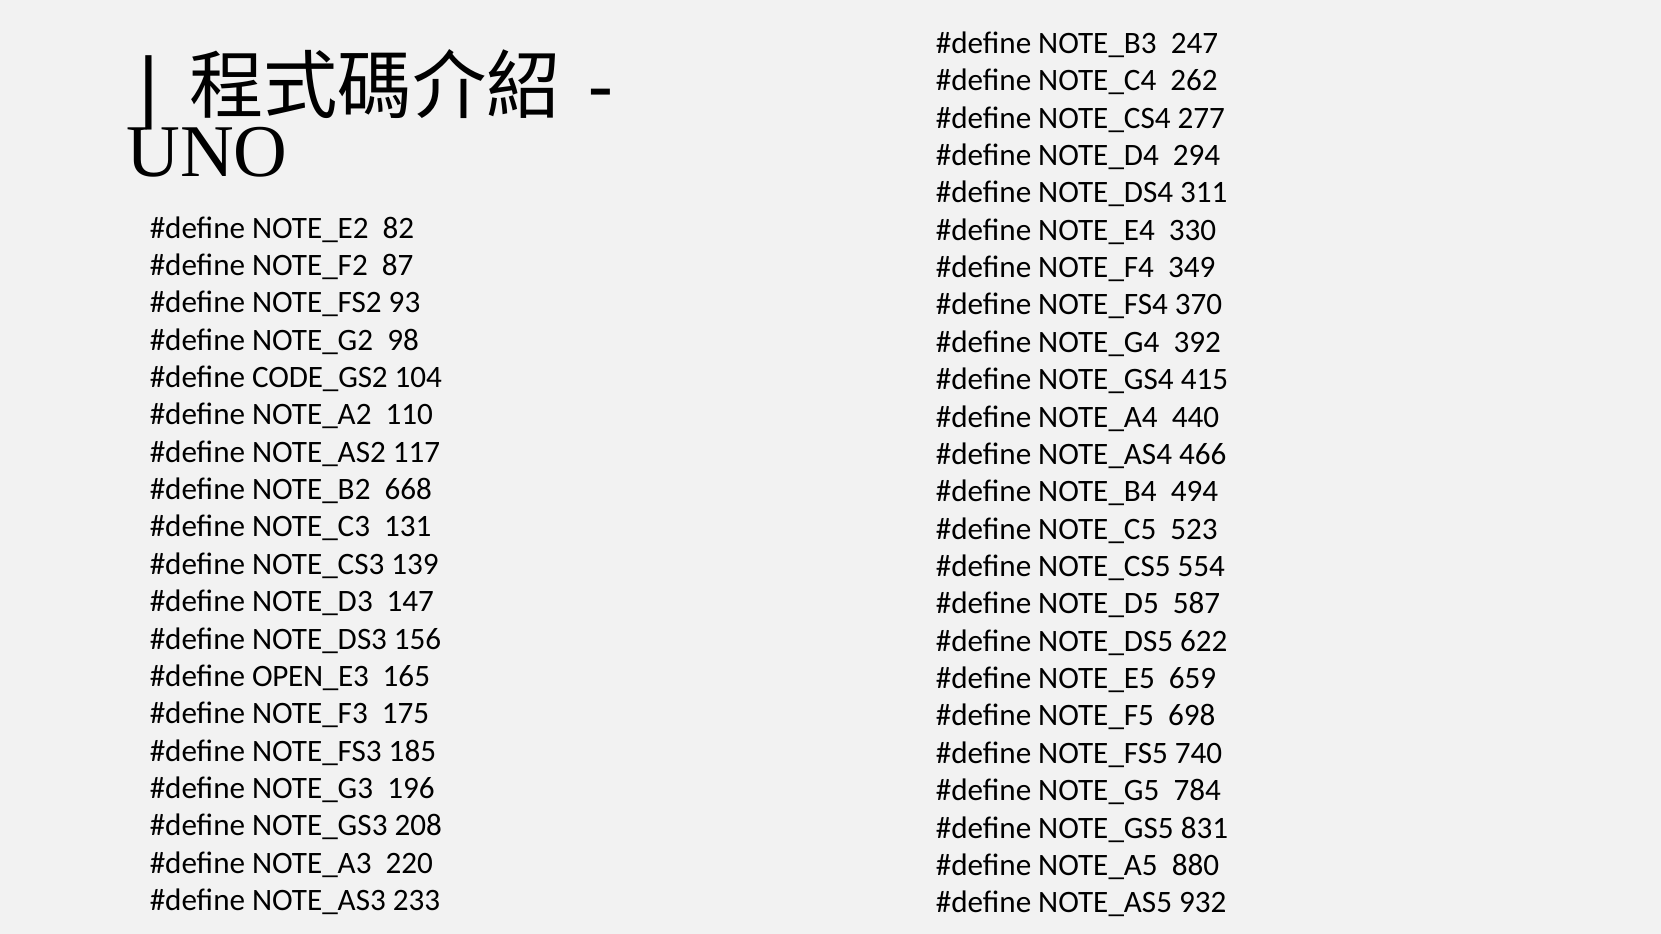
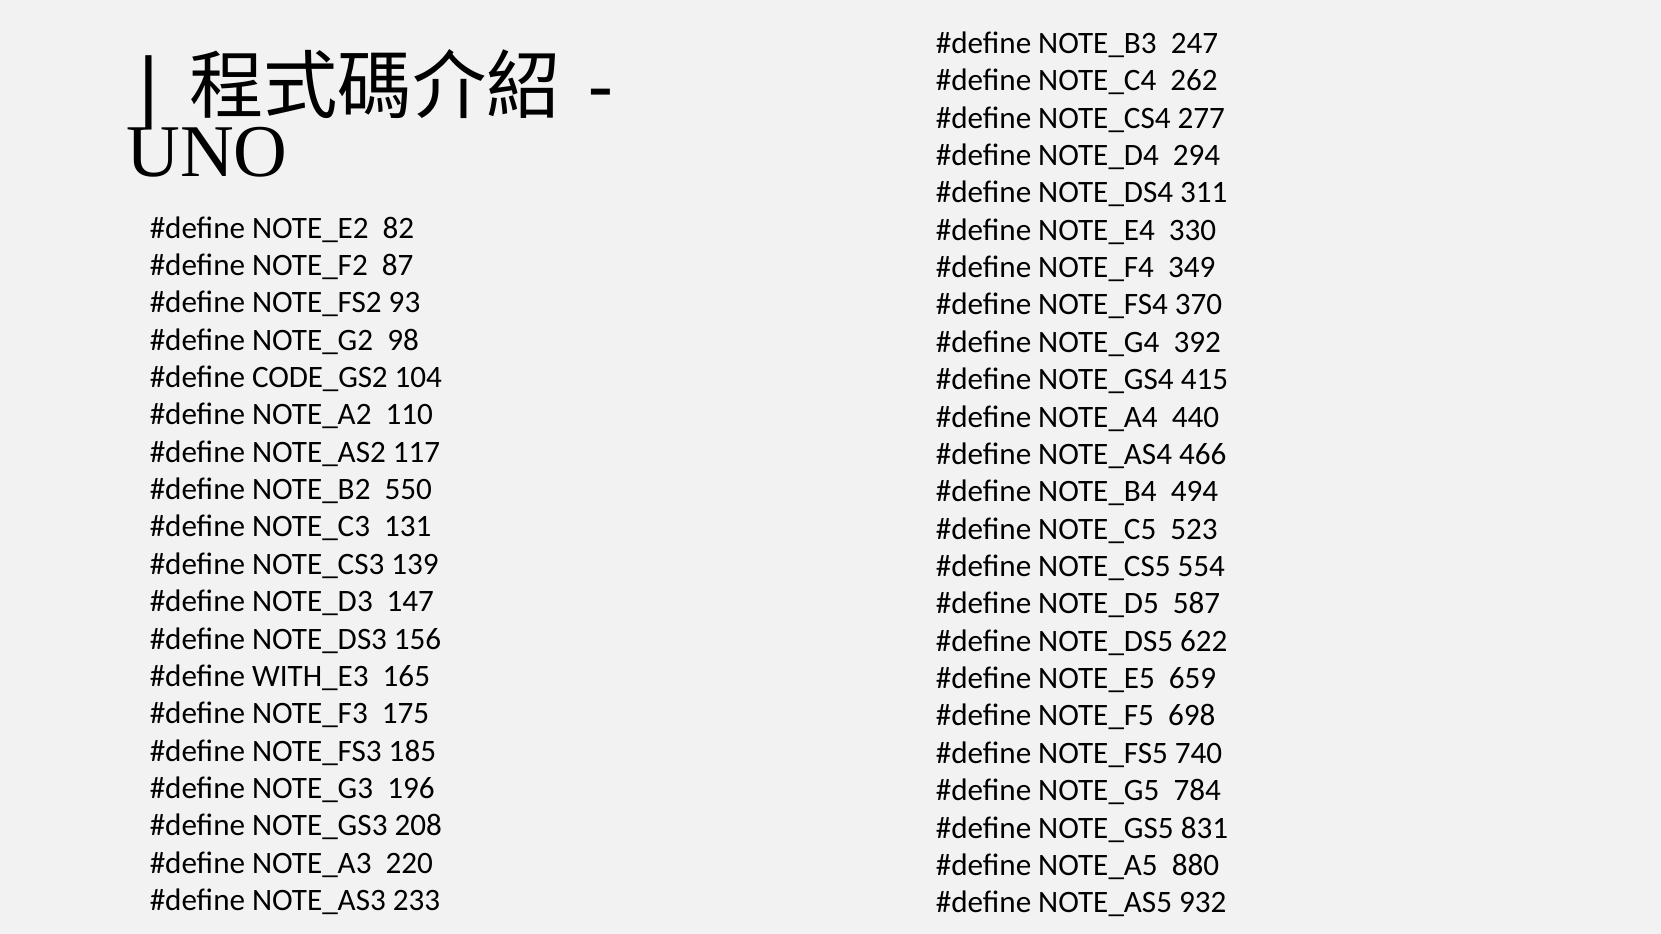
668: 668 -> 550
OPEN_E3: OPEN_E3 -> WITH_E3
